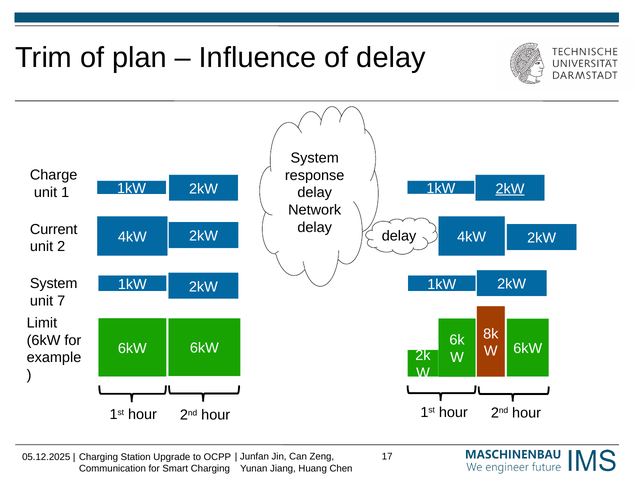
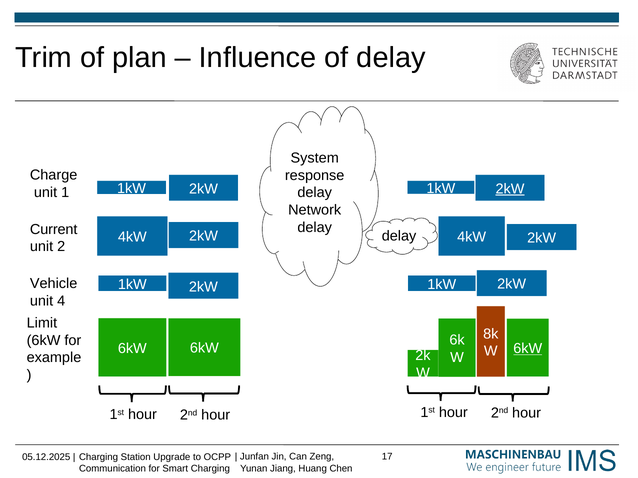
System at (54, 284): System -> Vehicle
7: 7 -> 4
6kW at (528, 349) underline: none -> present
